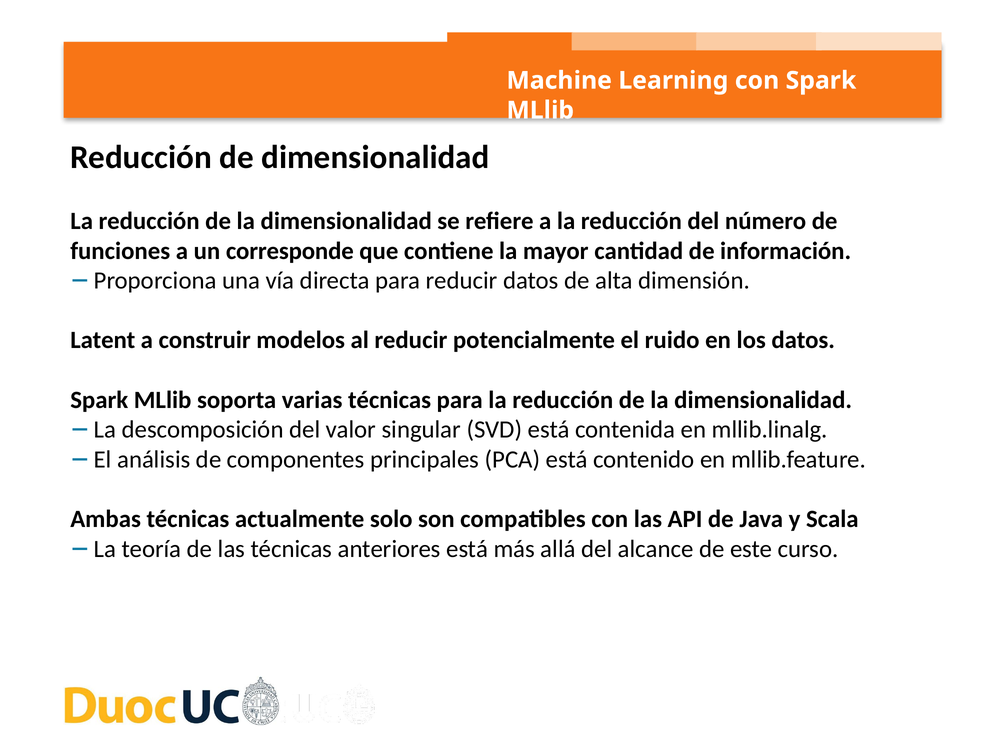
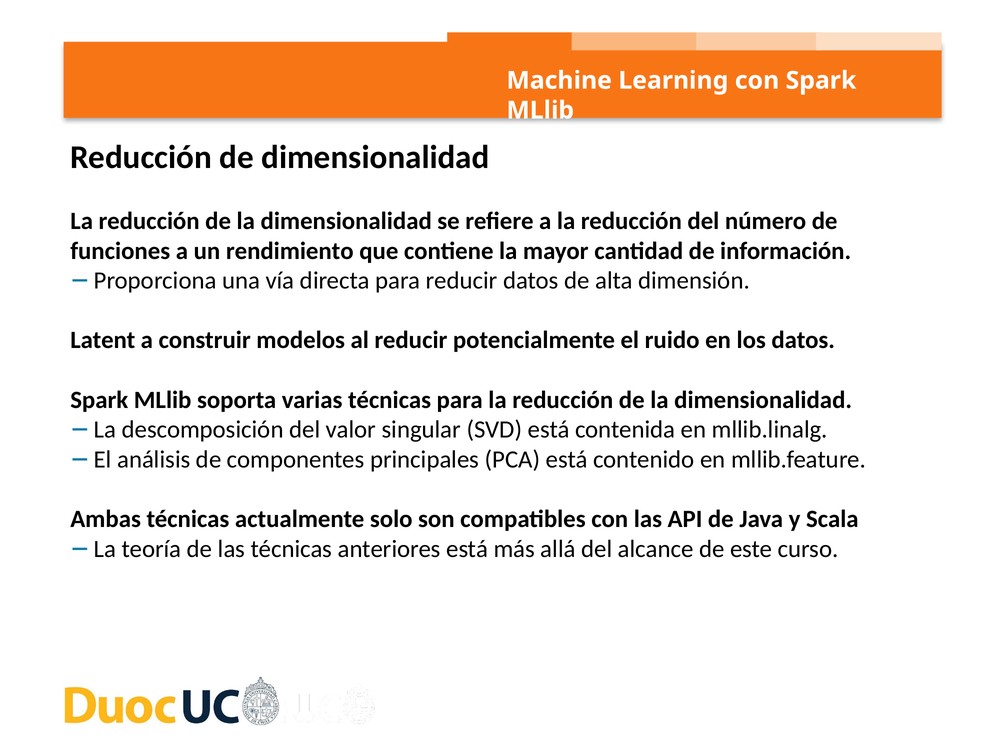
corresponde: corresponde -> rendimiento
